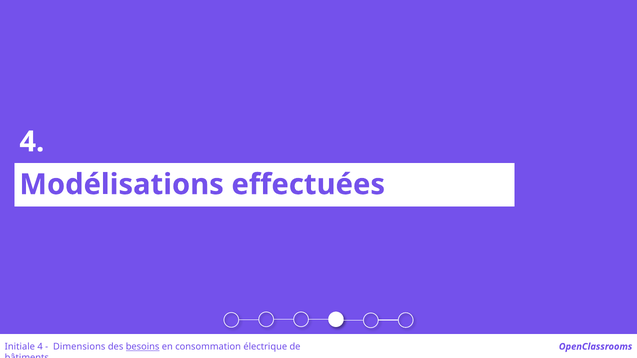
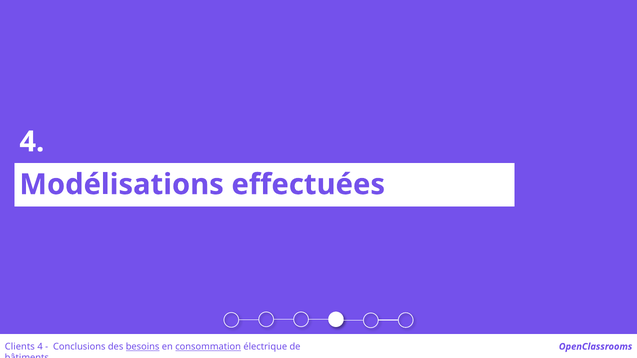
Initiale: Initiale -> Clients
Dimensions: Dimensions -> Conclusions
consommation underline: none -> present
